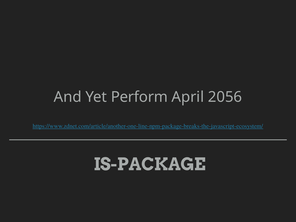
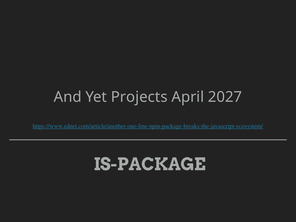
Perform: Perform -> Projects
2056: 2056 -> 2027
